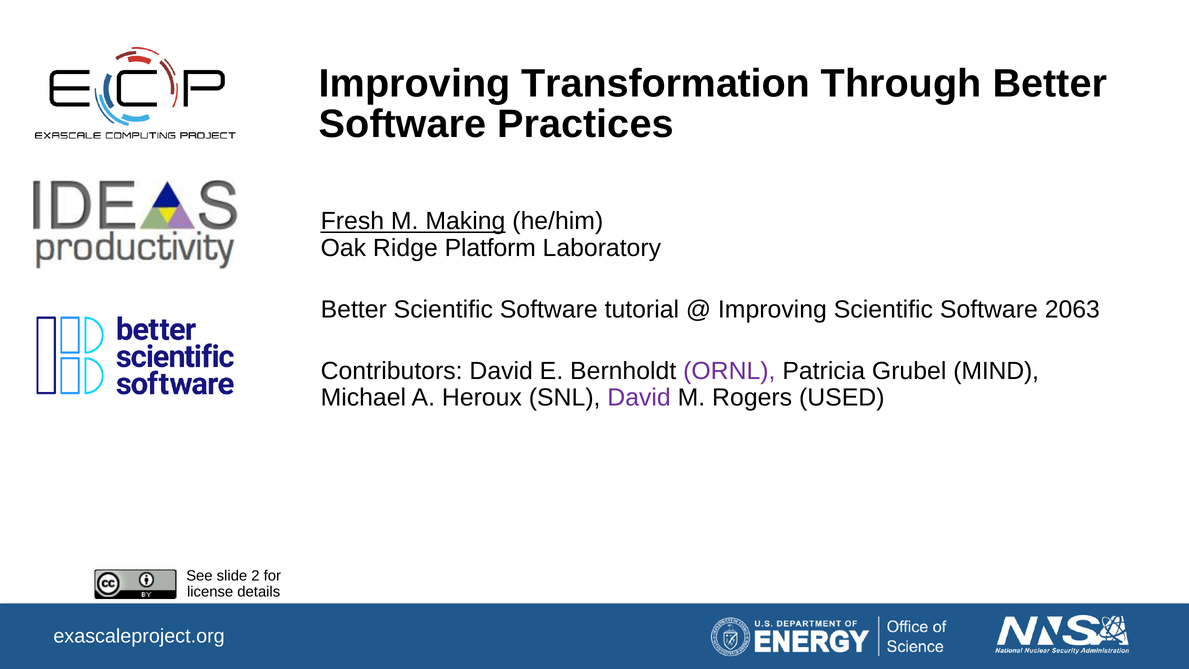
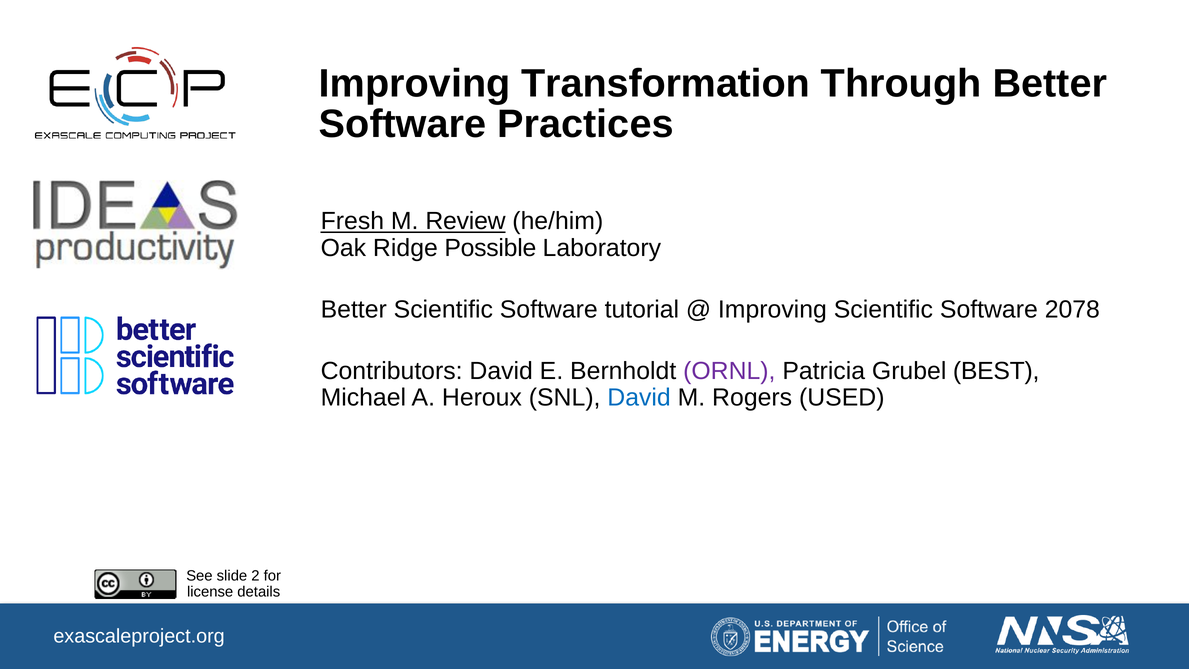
Making: Making -> Review
Platform: Platform -> Possible
2063: 2063 -> 2078
MIND: MIND -> BEST
David at (639, 398) colour: purple -> blue
